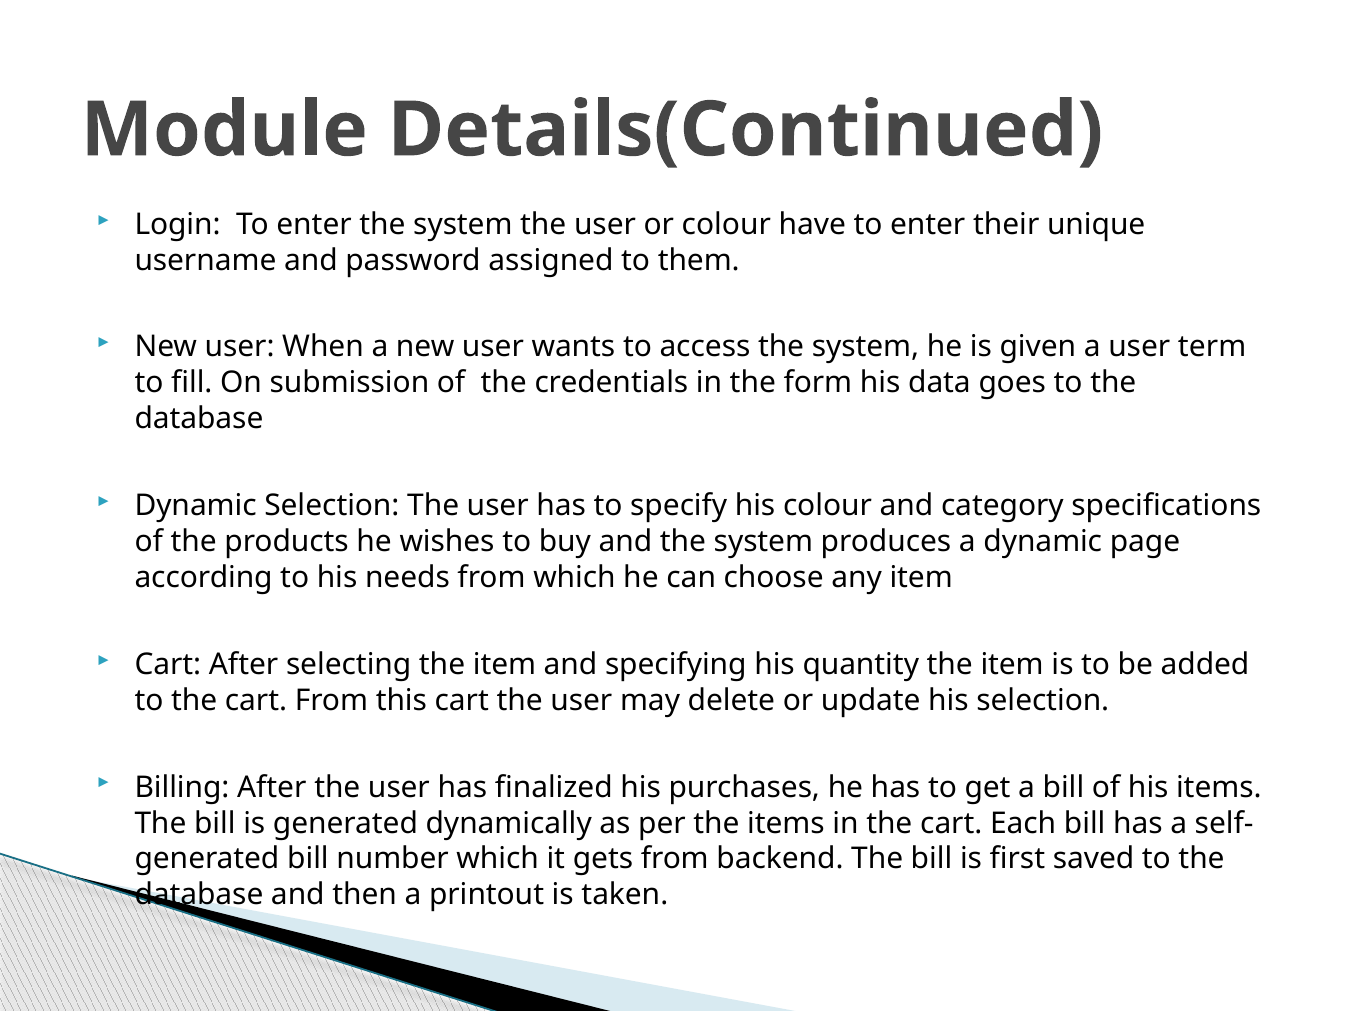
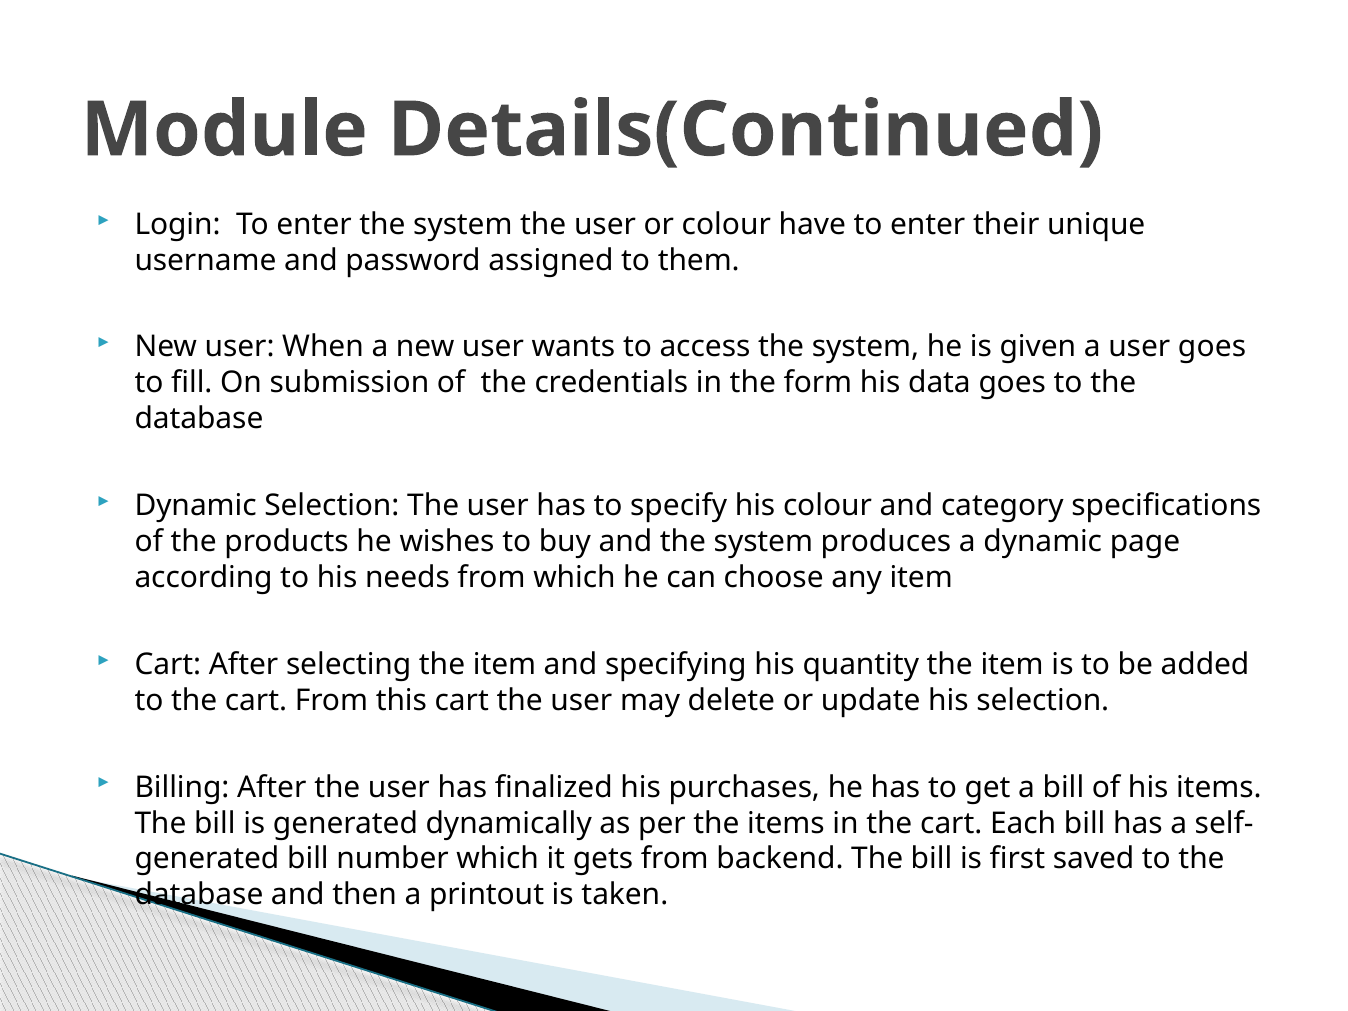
user term: term -> goes
